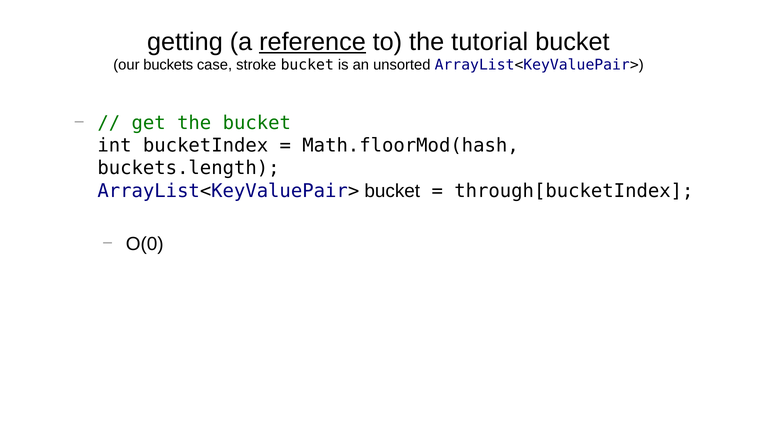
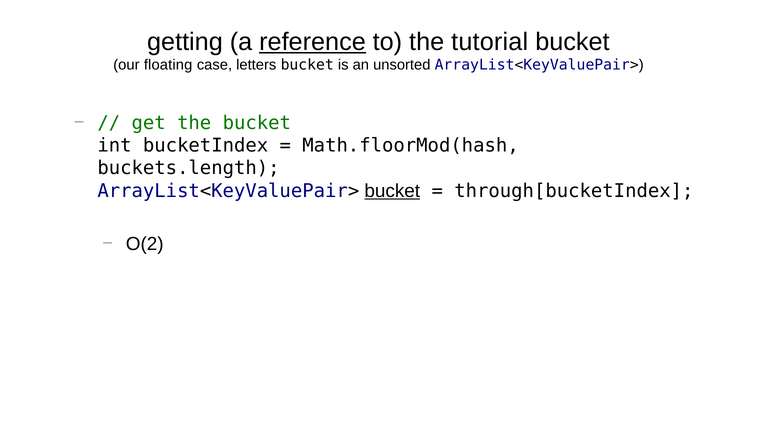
buckets: buckets -> floating
stroke: stroke -> letters
bucket at (392, 191) underline: none -> present
O(0: O(0 -> O(2
